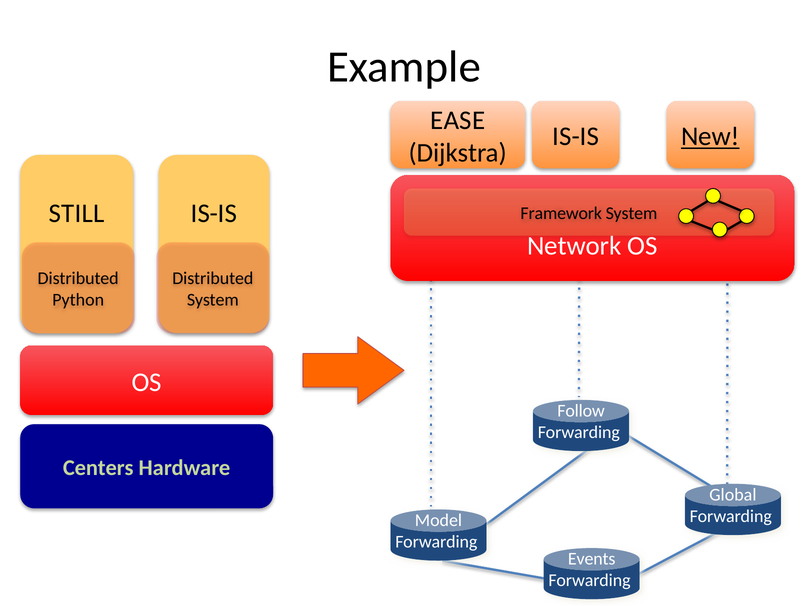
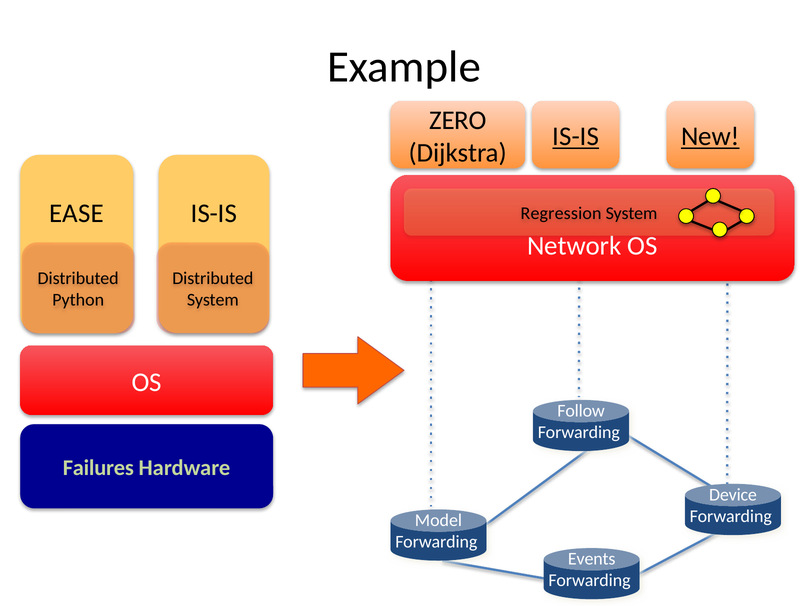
EASE: EASE -> ZERO
IS-IS at (576, 137) underline: none -> present
STILL: STILL -> EASE
Framework: Framework -> Regression
Centers: Centers -> Failures
Global: Global -> Device
